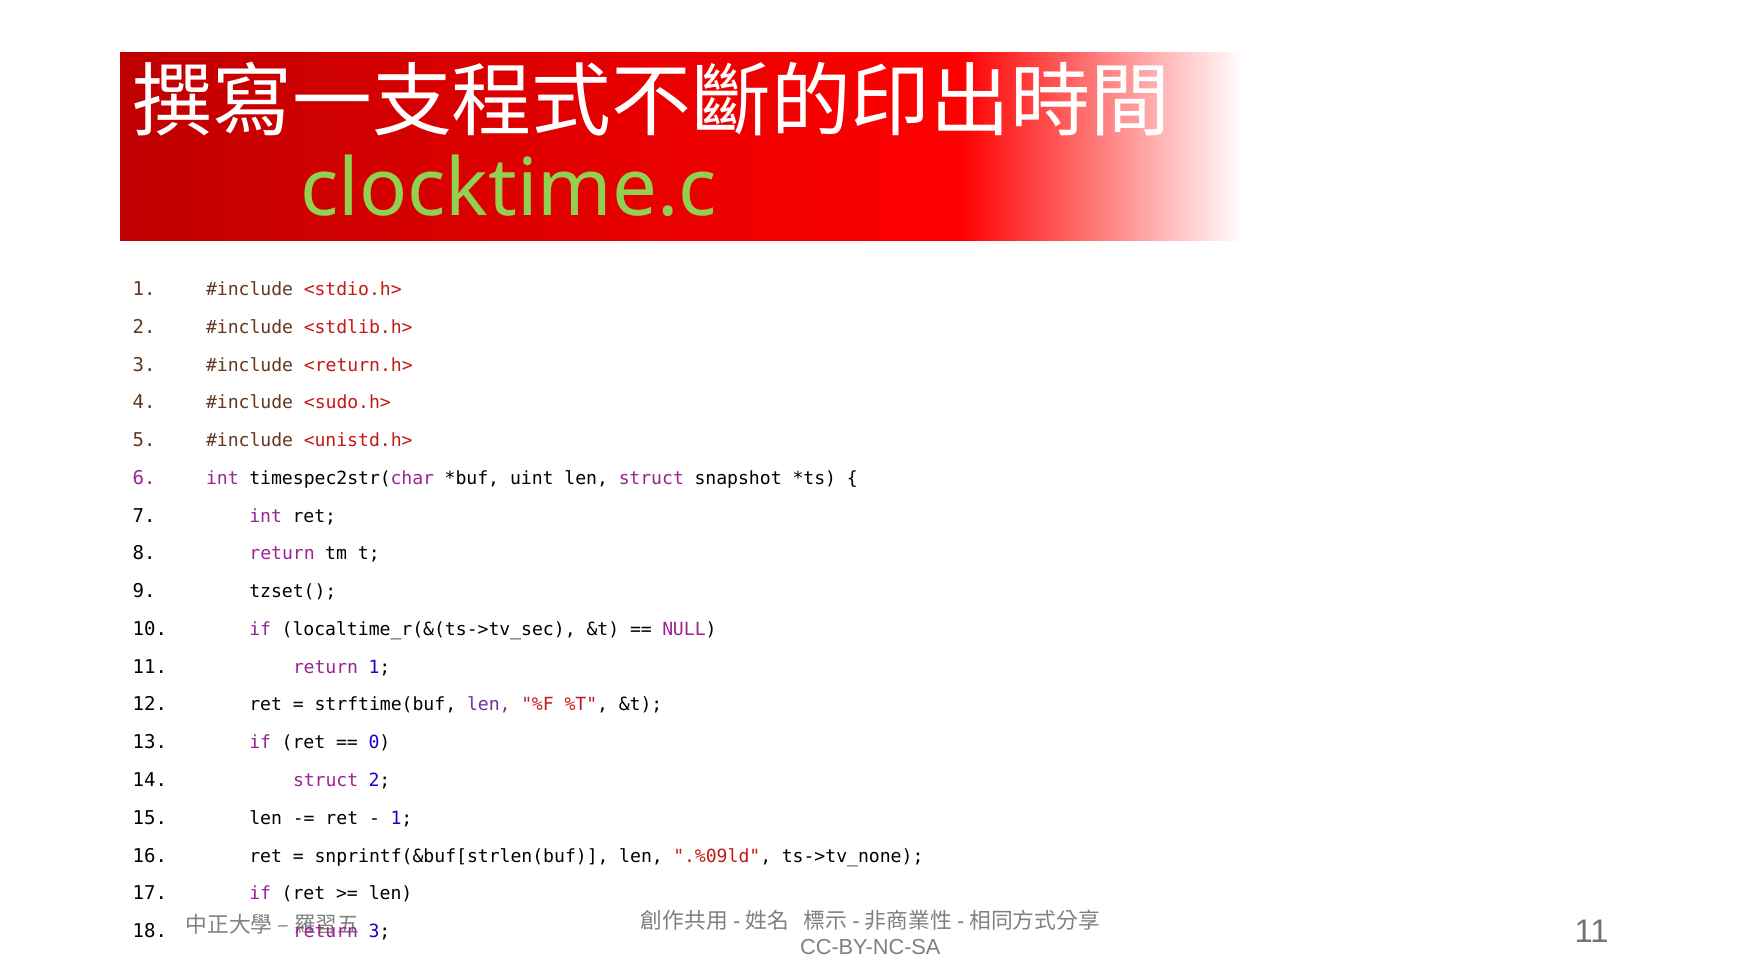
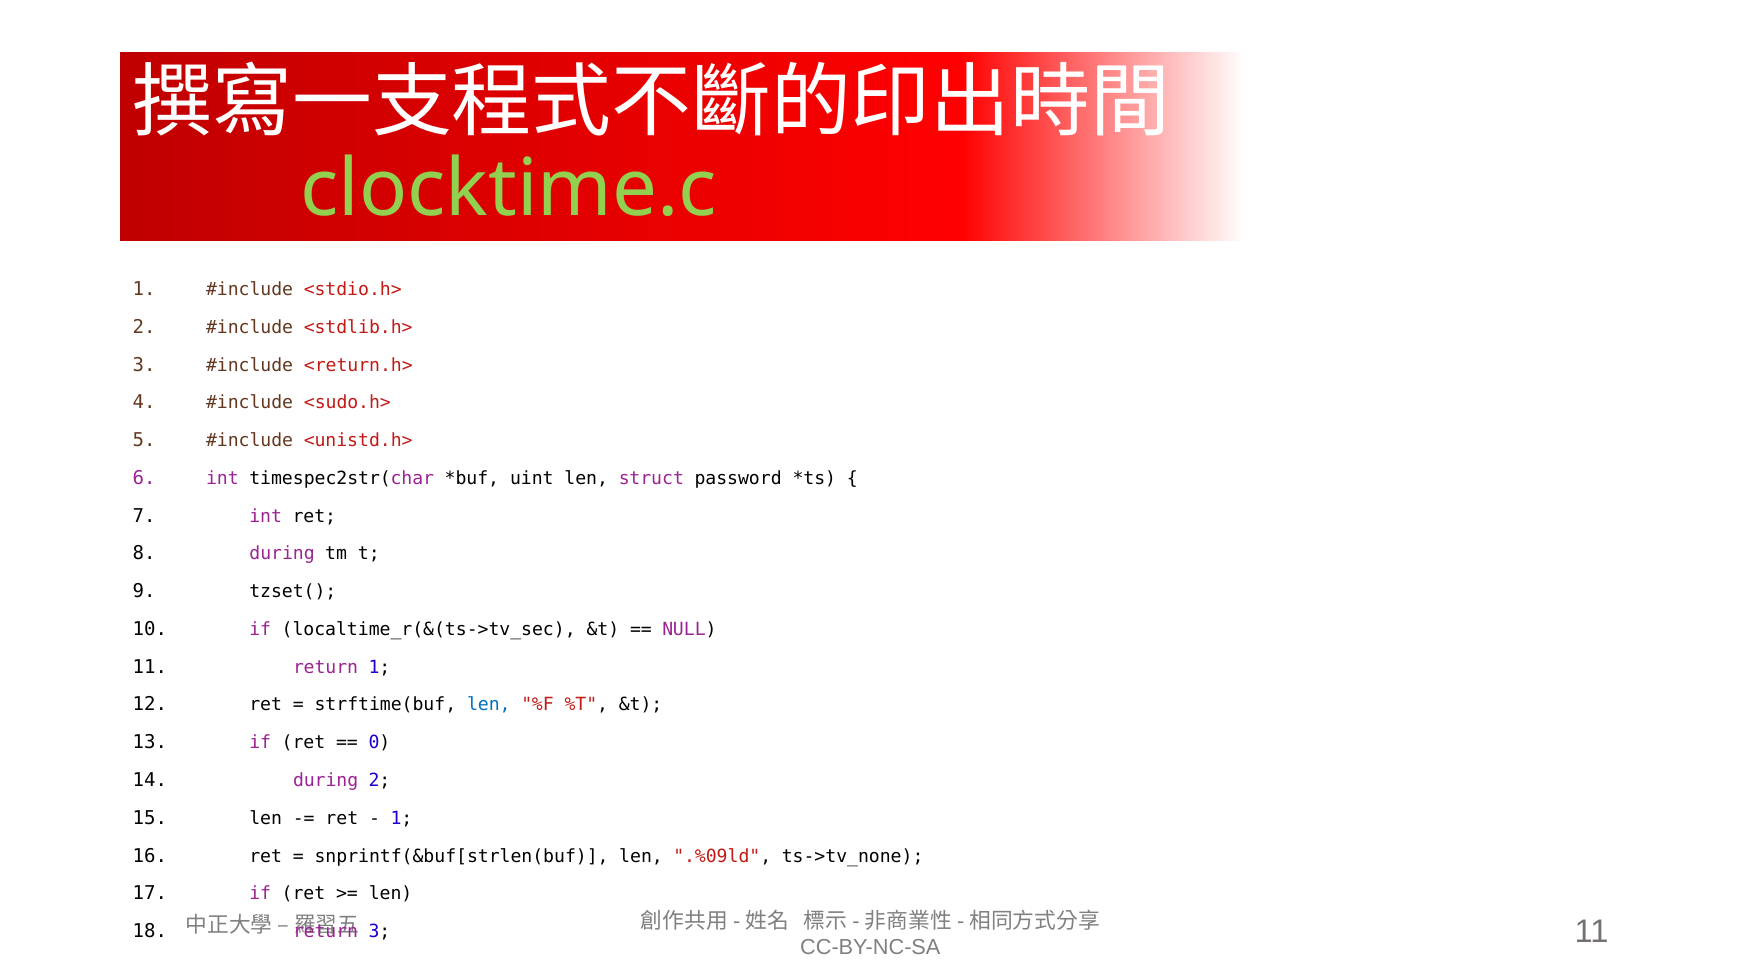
snapshot: snapshot -> password
return at (282, 554): return -> during
len at (489, 705) colour: purple -> blue
struct at (326, 781): struct -> during
